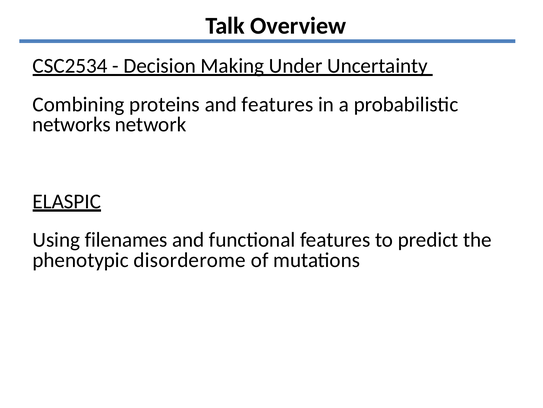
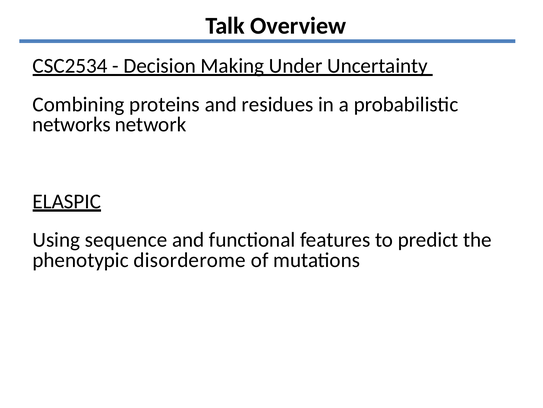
and features: features -> residues
filenames: filenames -> sequence
